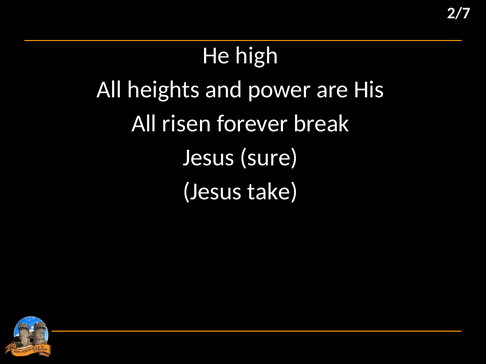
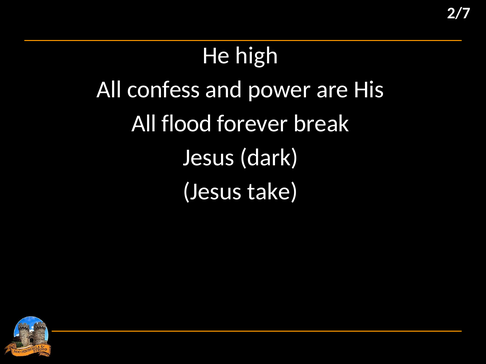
heights: heights -> confess
risen: risen -> flood
sure: sure -> dark
